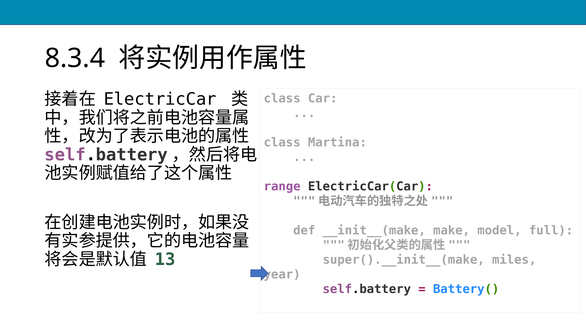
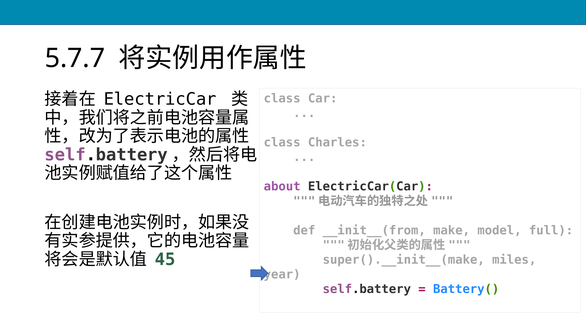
8.3.4: 8.3.4 -> 5.7.7
Martina: Martina -> Charles
range: range -> about
__init__(make: __init__(make -> __init__(from
13: 13 -> 45
